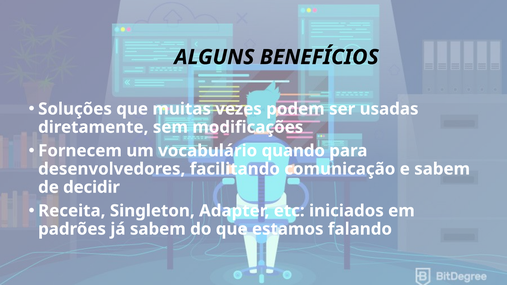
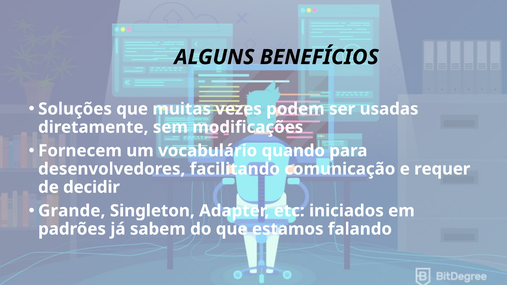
e sabem: sabem -> requer
Receita: Receita -> Grande
